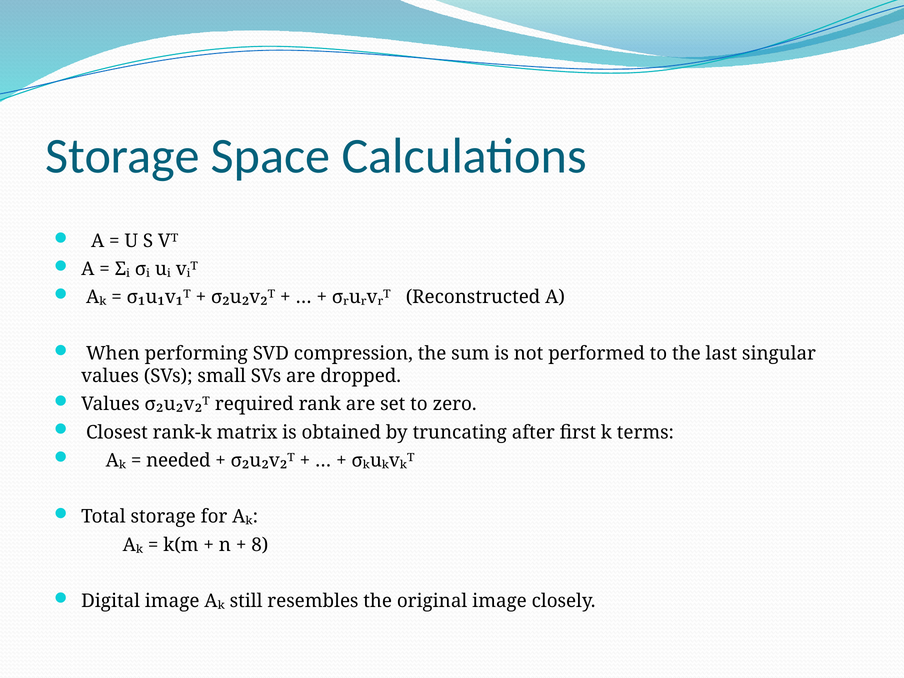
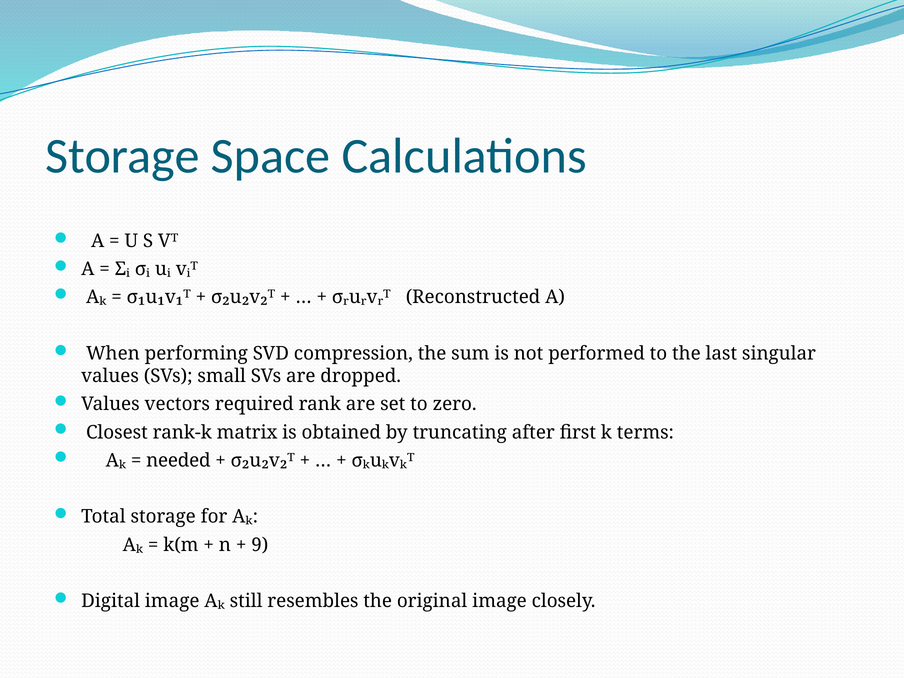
Values σ₂u₂v₂ᵀ: σ₂u₂v₂ᵀ -> vectors
8: 8 -> 9
